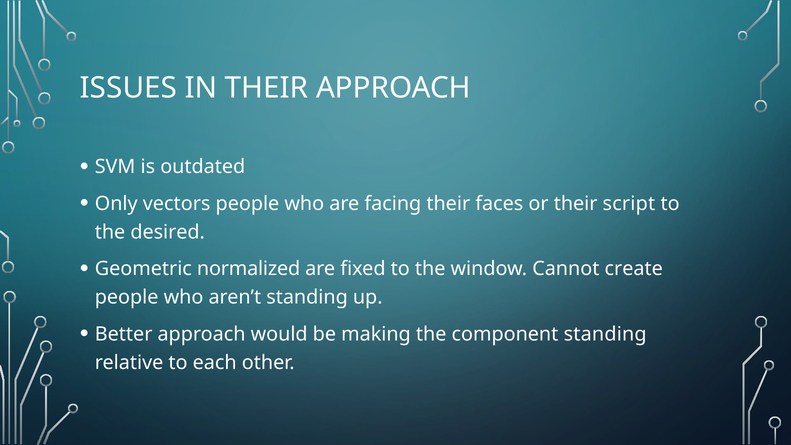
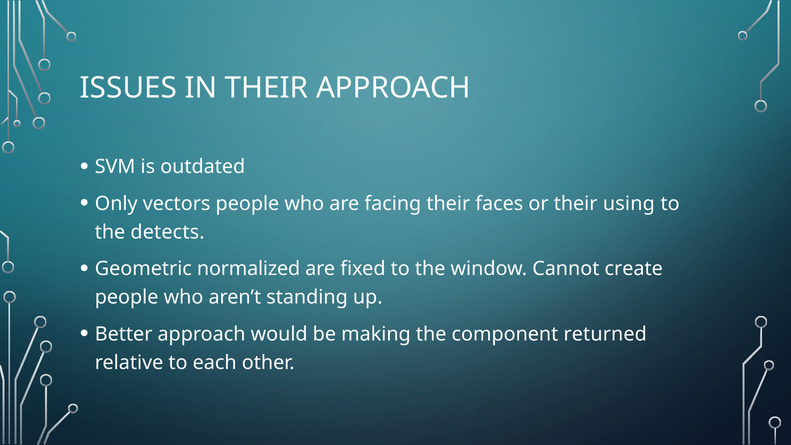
script: script -> using
desired: desired -> detects
component standing: standing -> returned
